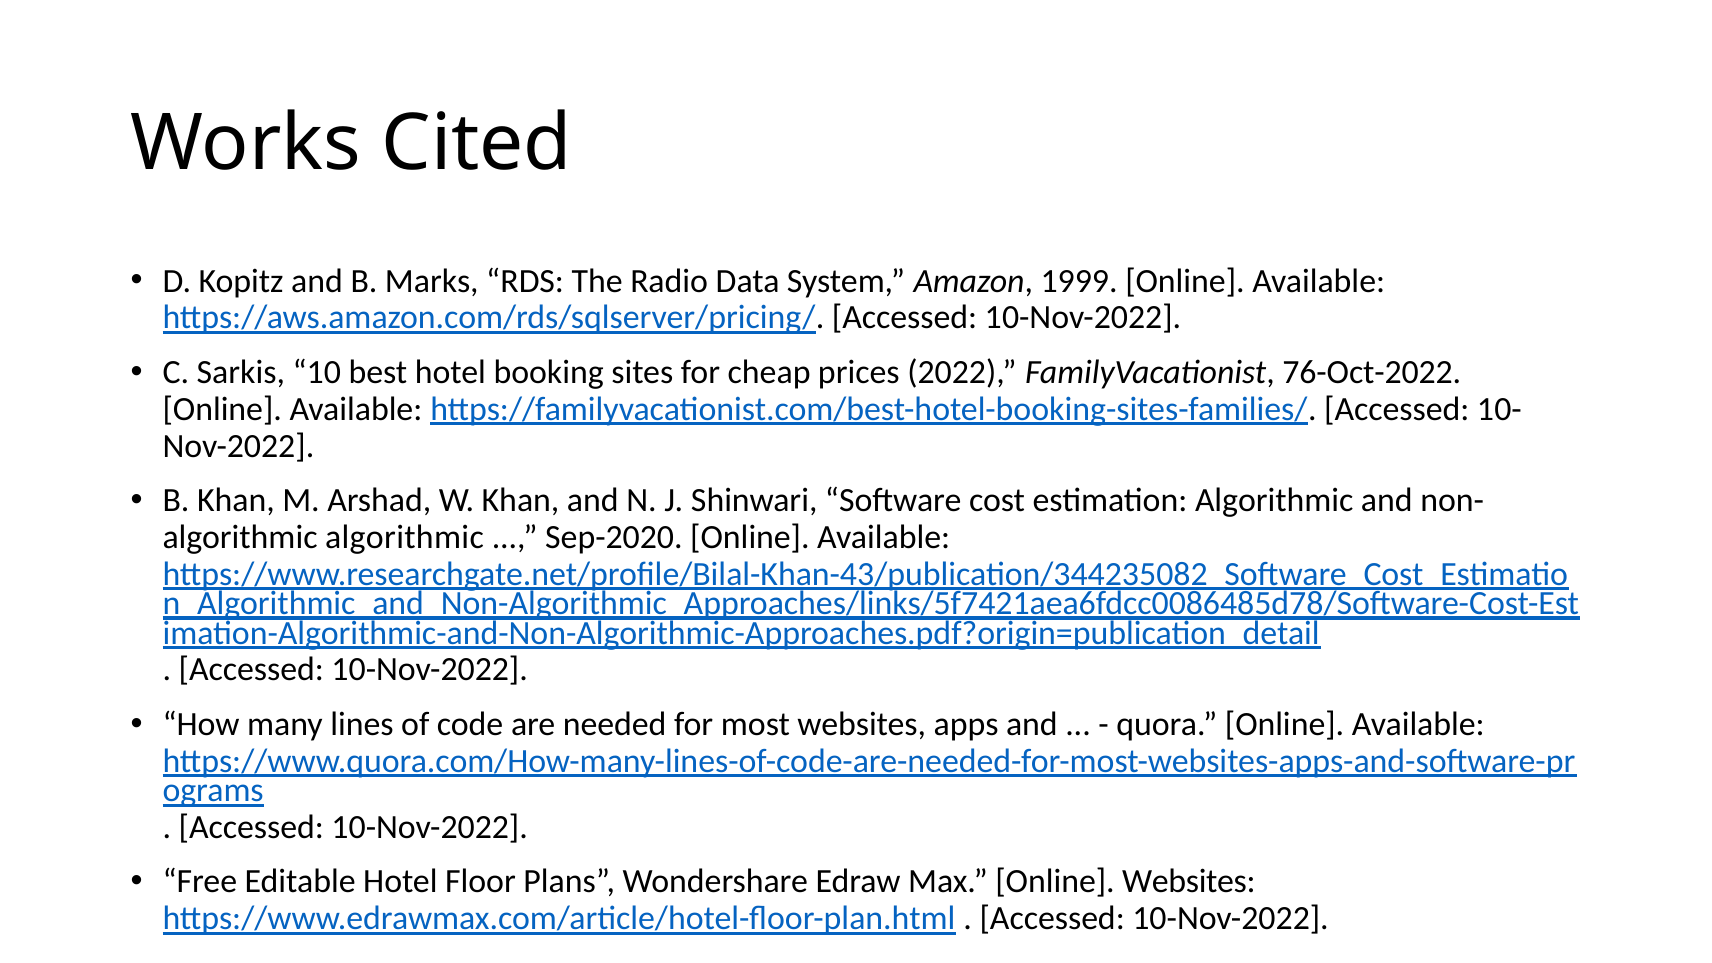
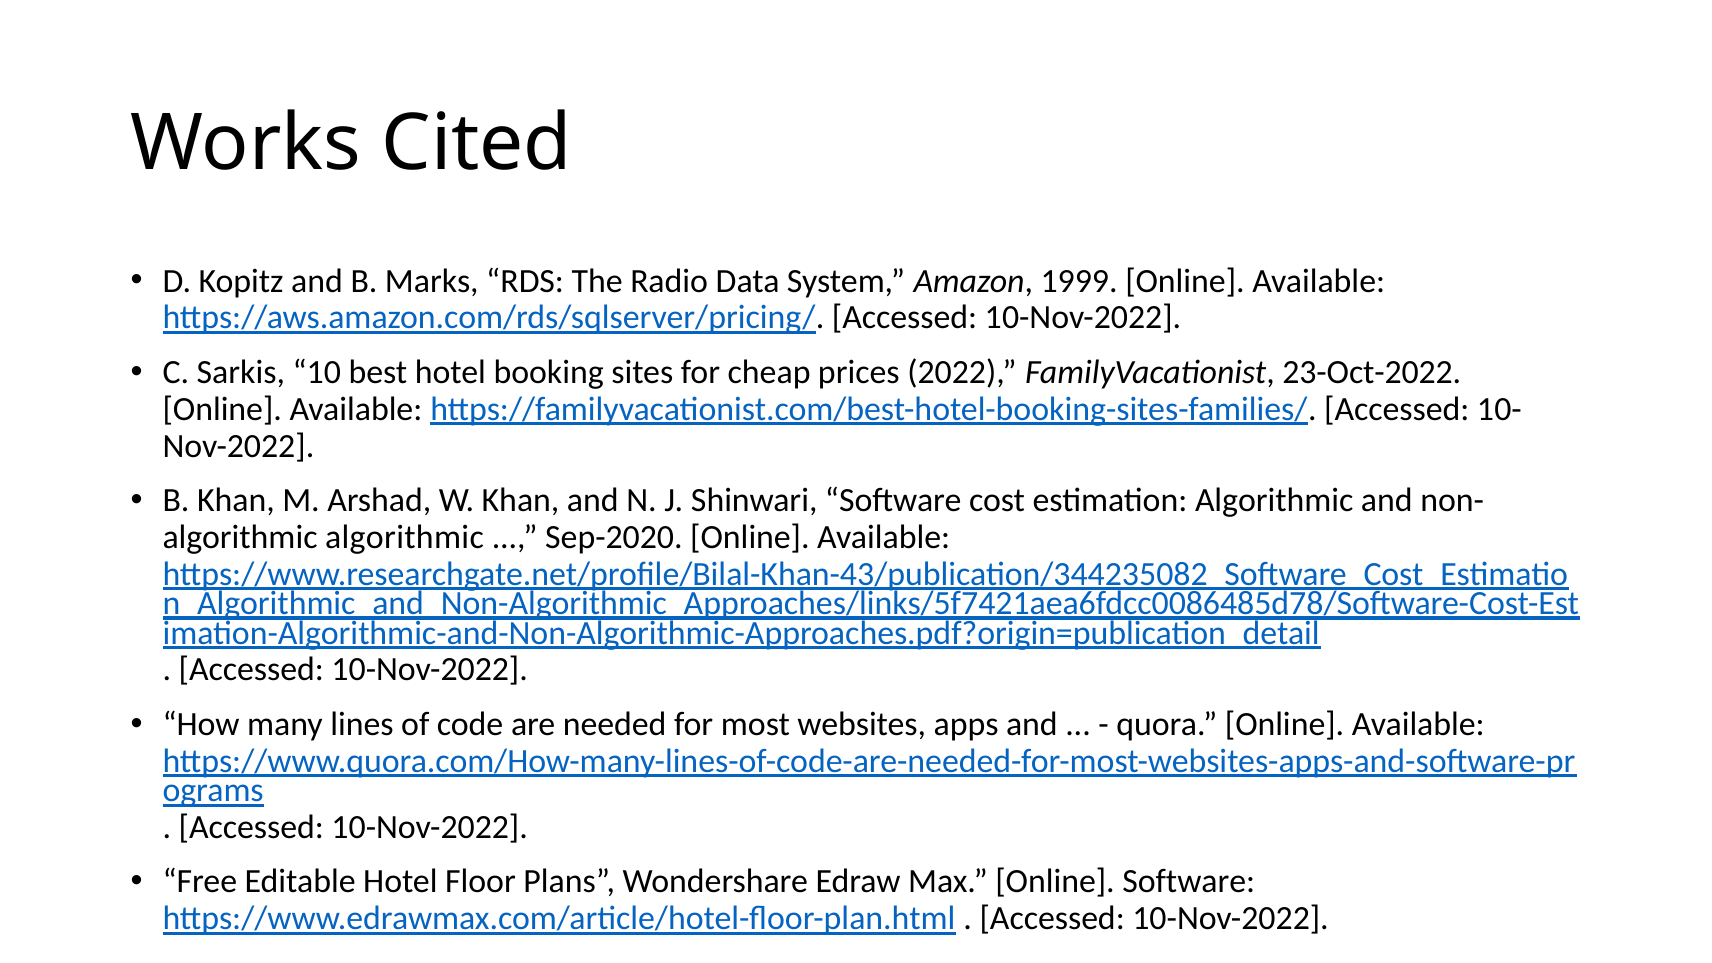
76-Oct-2022: 76-Oct-2022 -> 23-Oct-2022
Online Websites: Websites -> Software
